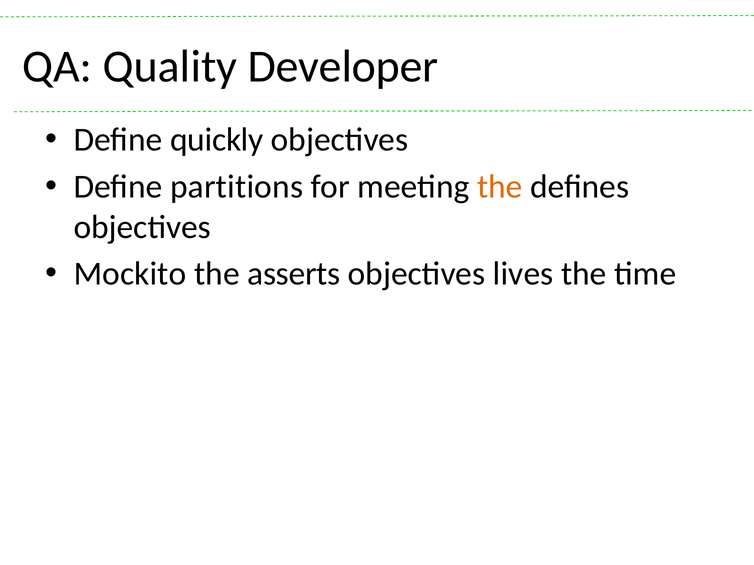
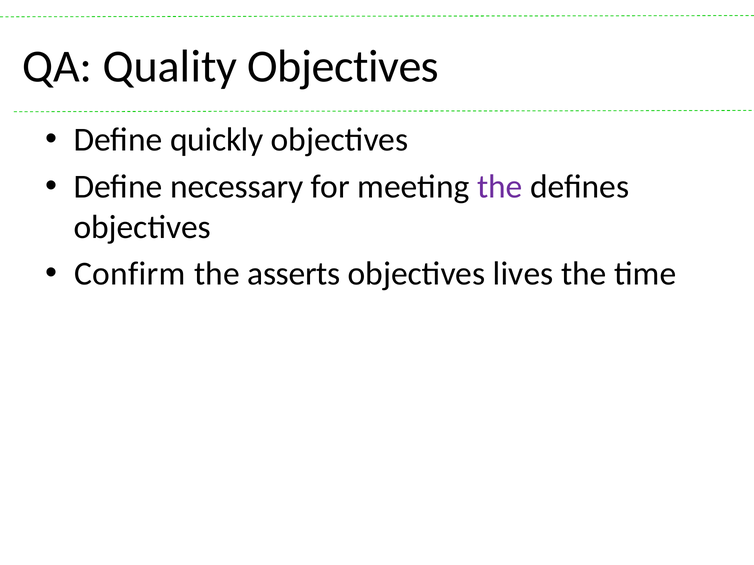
Quality Developer: Developer -> Objectives
partitions: partitions -> necessary
the at (500, 187) colour: orange -> purple
Mockito: Mockito -> Confirm
